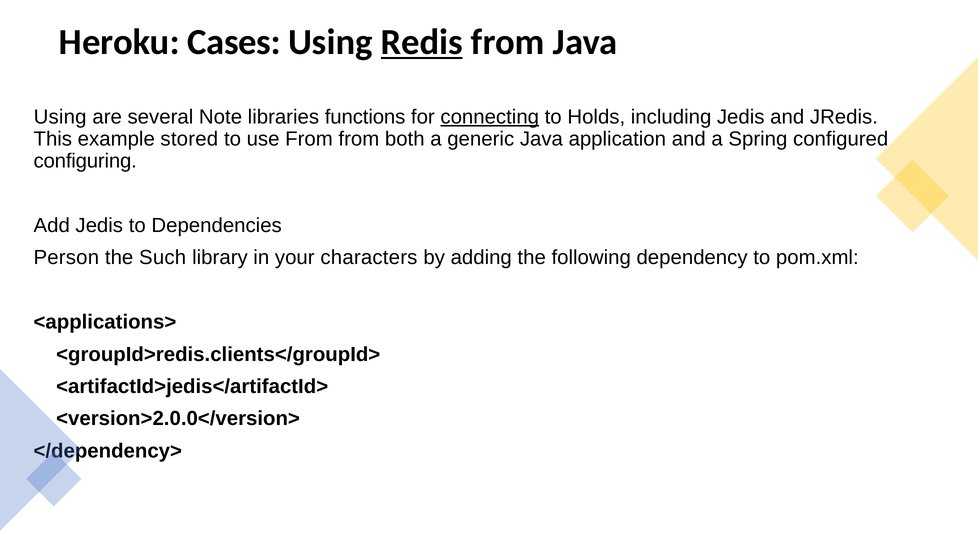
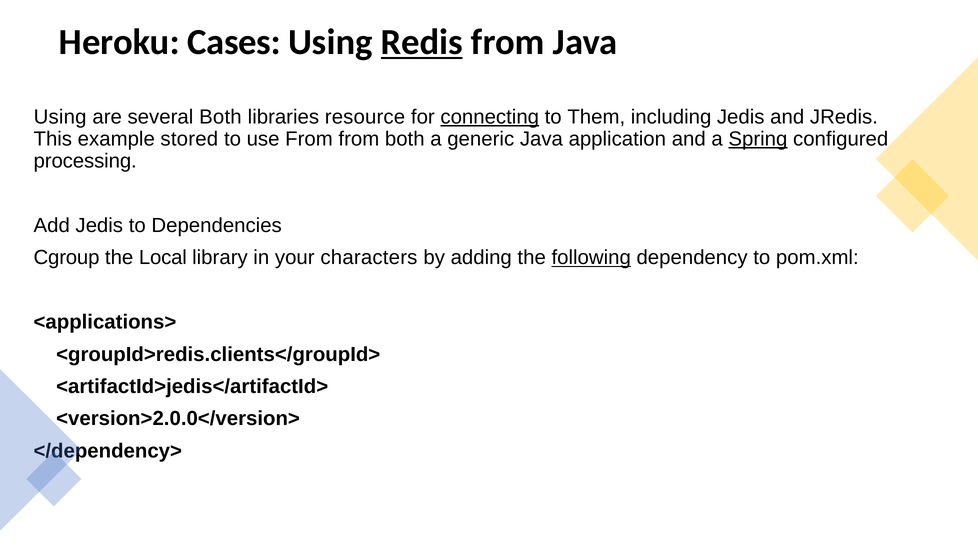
several Note: Note -> Both
functions: functions -> resource
Holds: Holds -> Them
Spring underline: none -> present
configuring: configuring -> processing
Person: Person -> Cgroup
Such: Such -> Local
following underline: none -> present
